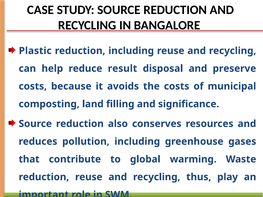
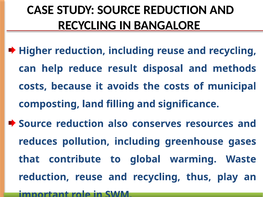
Plastic: Plastic -> Higher
preserve: preserve -> methods
